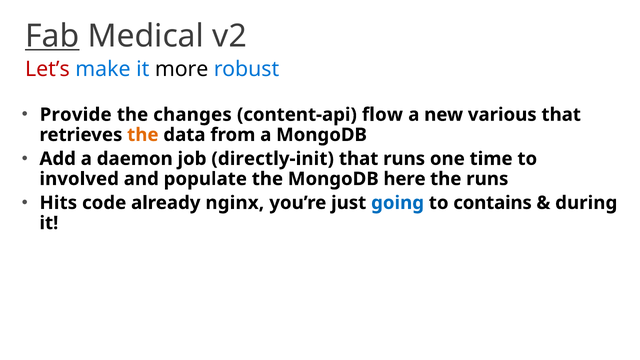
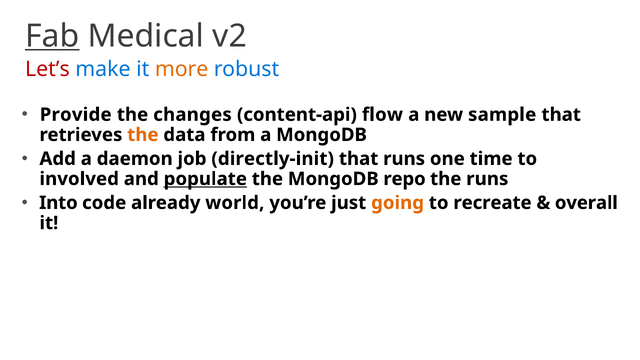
more colour: black -> orange
various: various -> sample
populate underline: none -> present
here: here -> repo
Hits: Hits -> Into
nginx: nginx -> world
going colour: blue -> orange
contains: contains -> recreate
during: during -> overall
